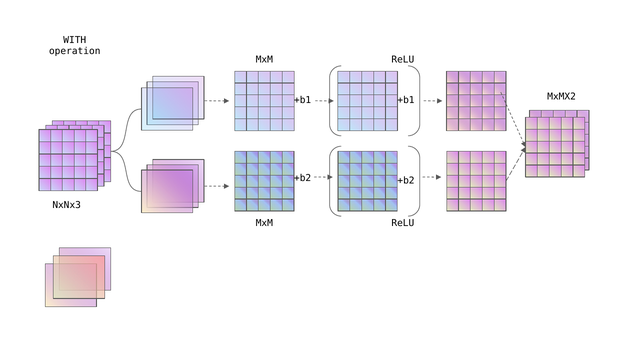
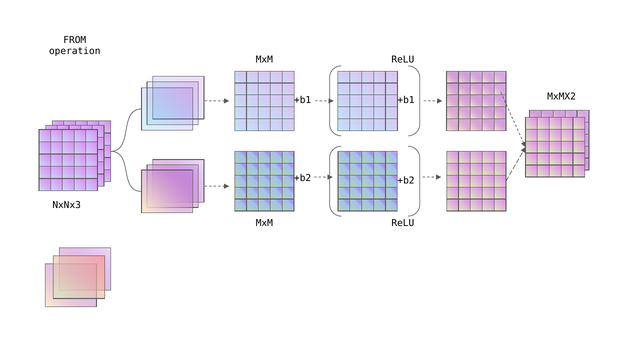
WITH: WITH -> FROM
